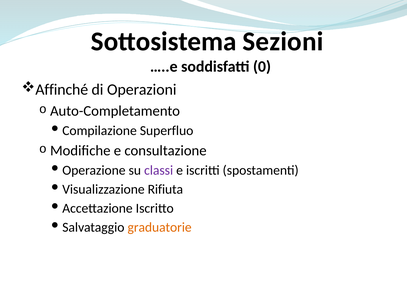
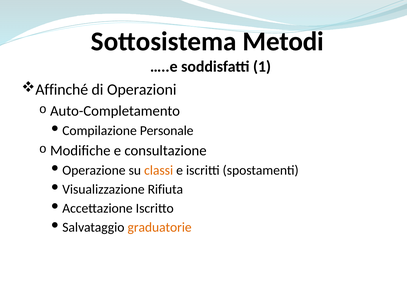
Sezioni: Sezioni -> Metodi
0: 0 -> 1
Superfluo: Superfluo -> Personale
classi colour: purple -> orange
